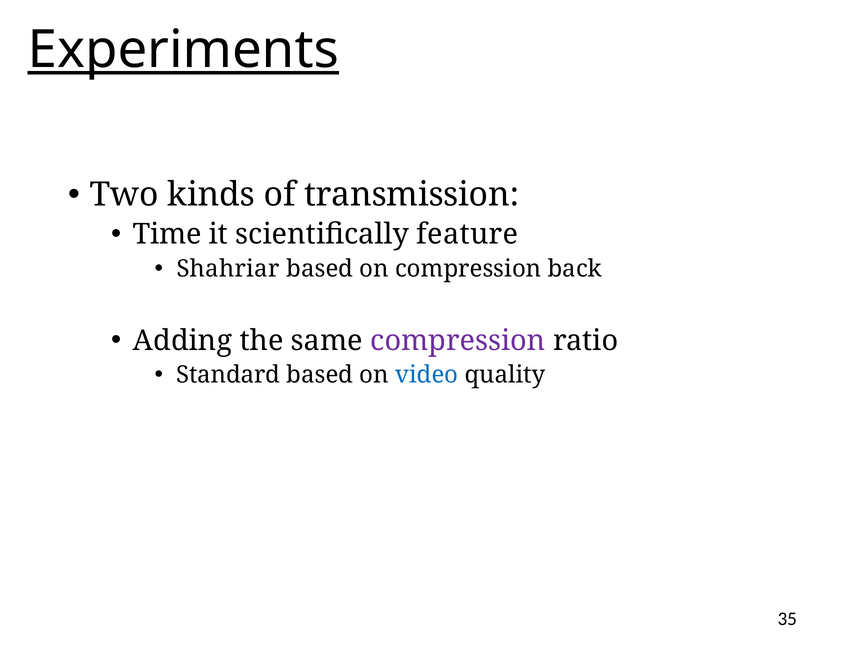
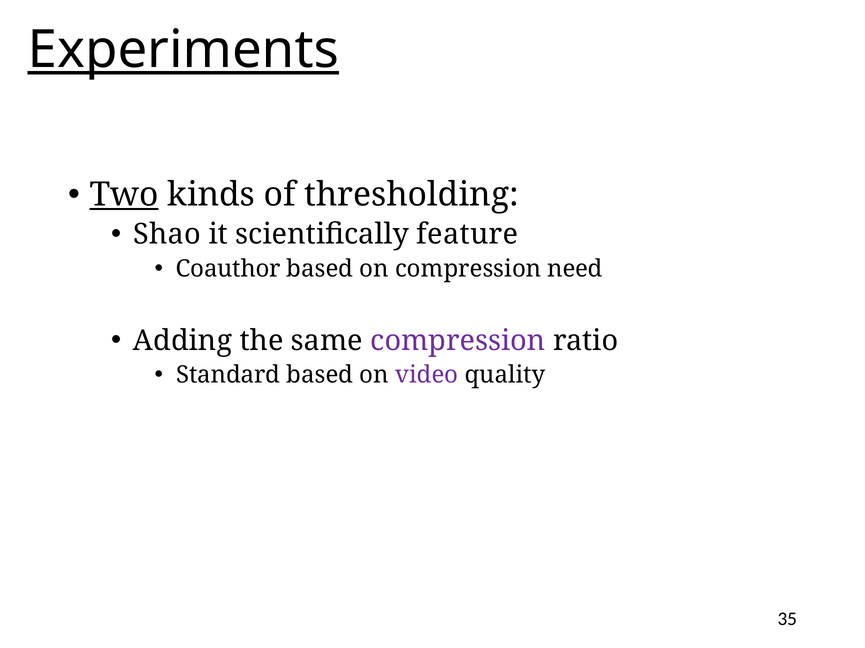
Two underline: none -> present
transmission: transmission -> thresholding
Time: Time -> Shao
Shahriar: Shahriar -> Coauthor
back: back -> need
video colour: blue -> purple
